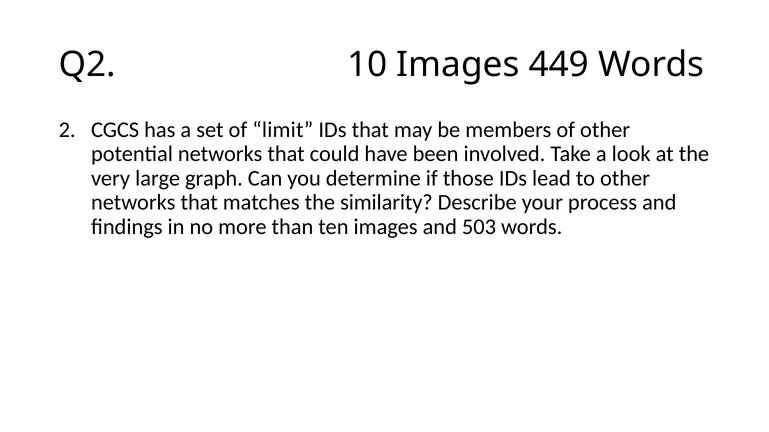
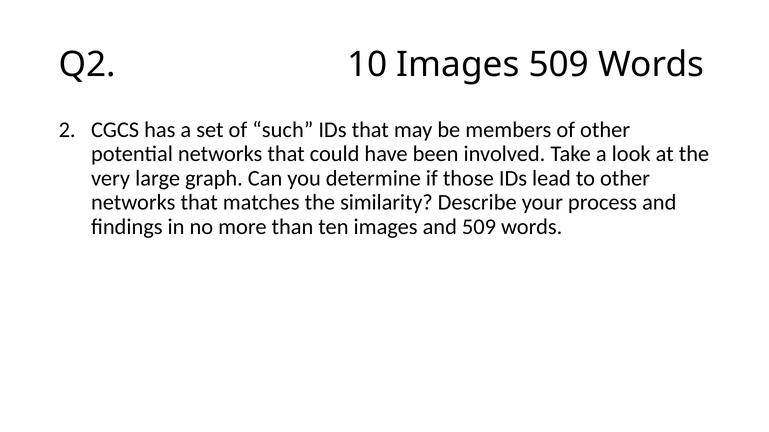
Images 449: 449 -> 509
limit: limit -> such
and 503: 503 -> 509
